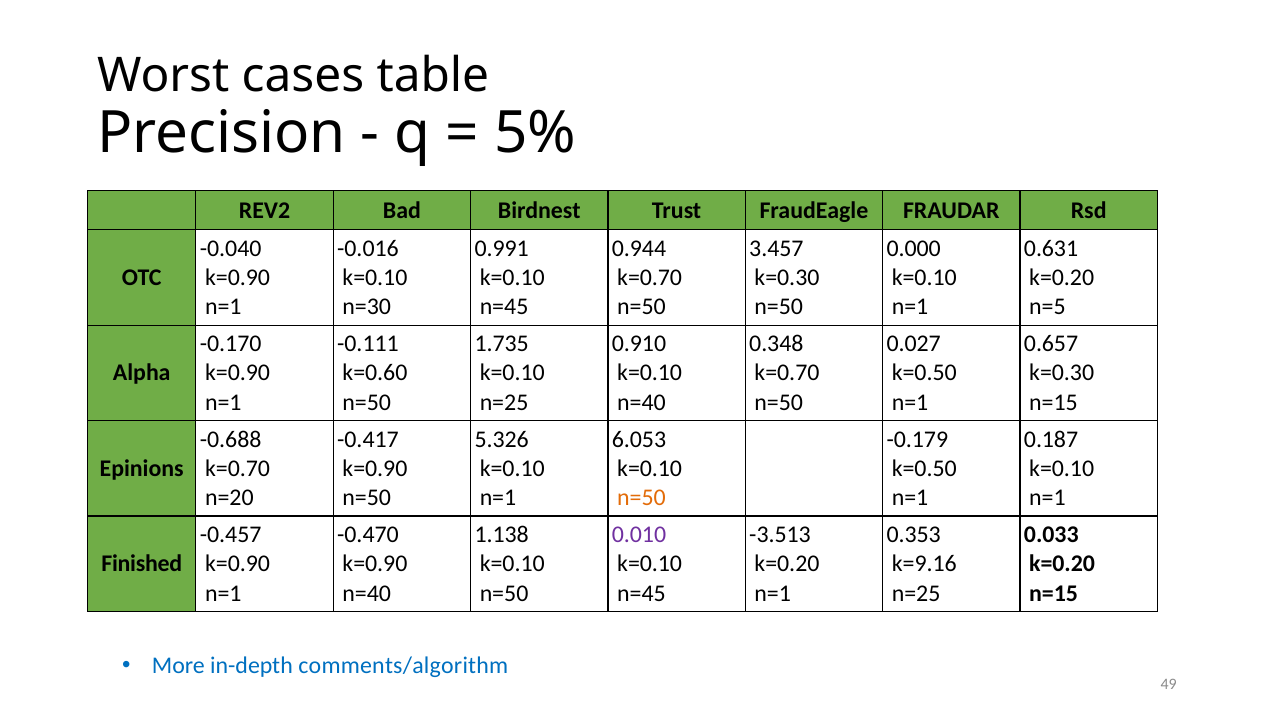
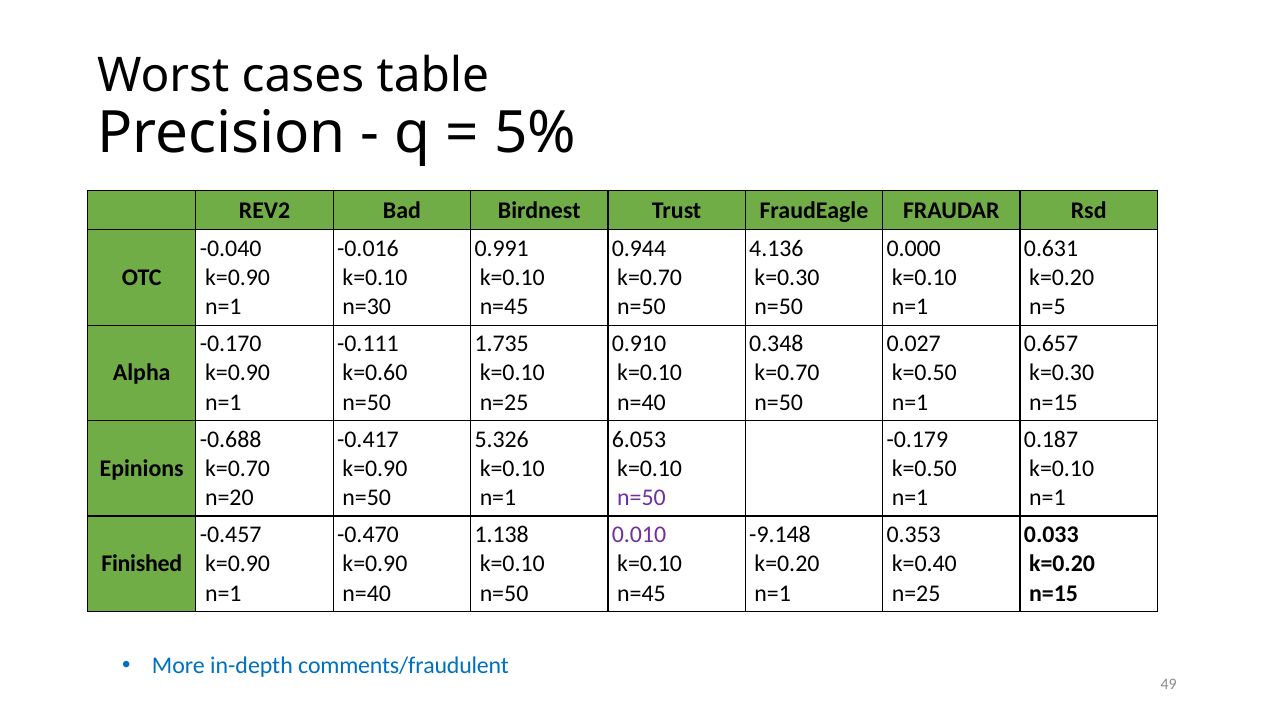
3.457: 3.457 -> 4.136
n=50 at (641, 497) colour: orange -> purple
-3.513: -3.513 -> -9.148
k=9.16: k=9.16 -> k=0.40
comments/algorithm: comments/algorithm -> comments/fraudulent
